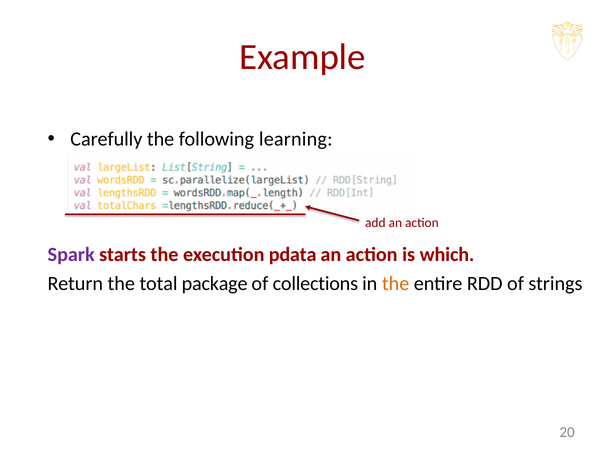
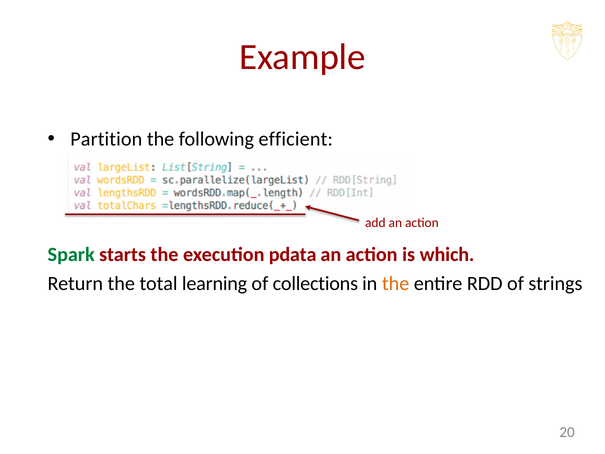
Carefully: Carefully -> Partition
learning: learning -> efficient
Spark colour: purple -> green
package: package -> learning
